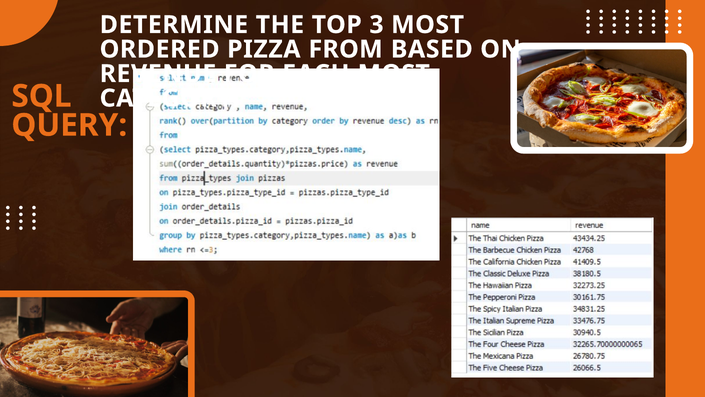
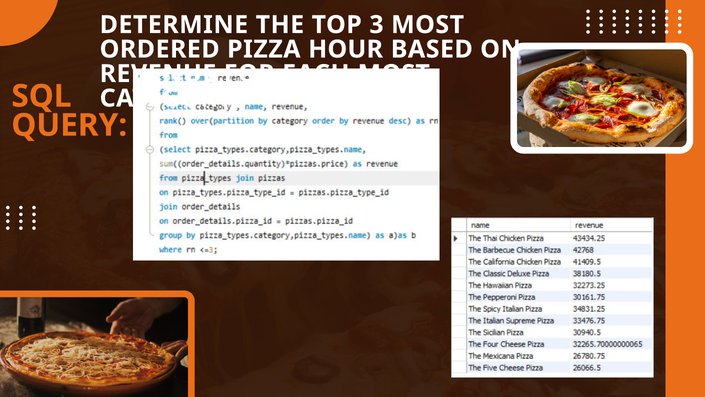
FROM: FROM -> HOUR
